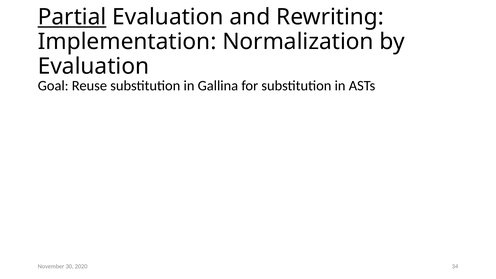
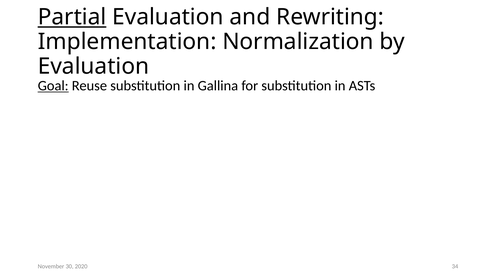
Goal underline: none -> present
